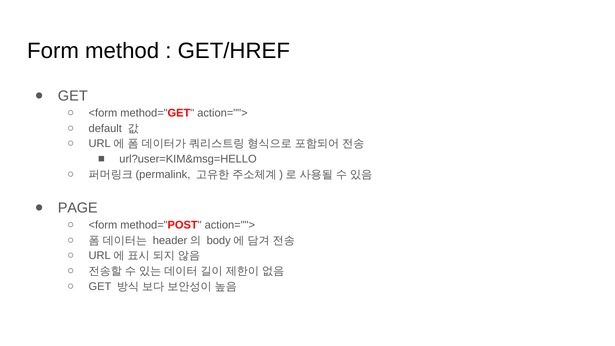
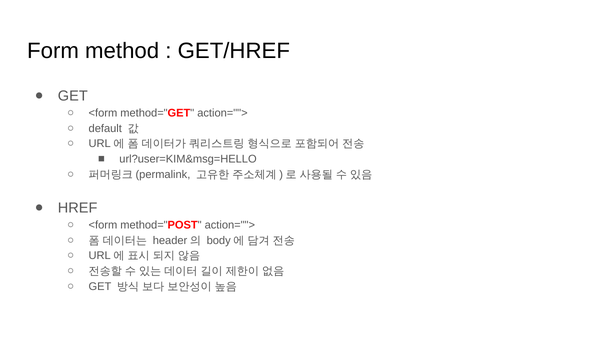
PAGE: PAGE -> HREF
